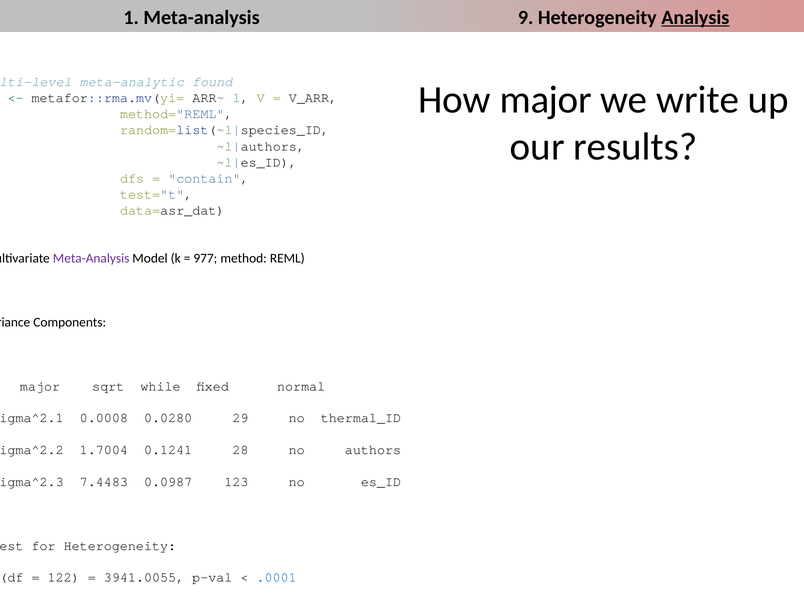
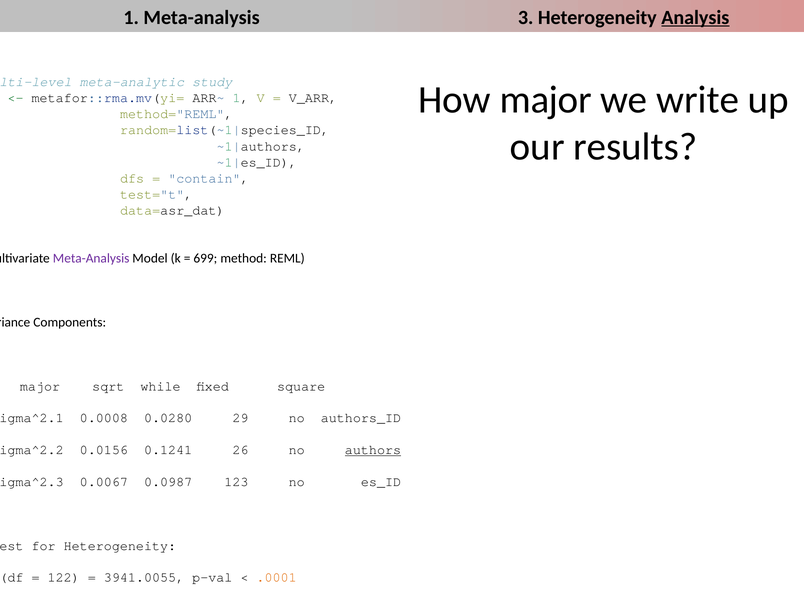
9: 9 -> 3
found: found -> study
977: 977 -> 699
normal: normal -> square
thermal_ID: thermal_ID -> authors_ID
1.7004: 1.7004 -> 0.0156
28: 28 -> 26
authors underline: none -> present
7.4483: 7.4483 -> 0.0067
.0001 colour: blue -> orange
